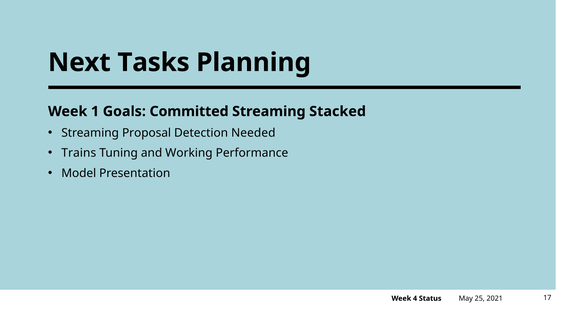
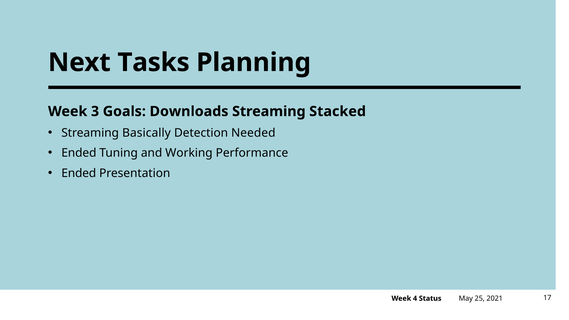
1: 1 -> 3
Committed: Committed -> Downloads
Proposal: Proposal -> Basically
Trains at (79, 153): Trains -> Ended
Model at (79, 173): Model -> Ended
